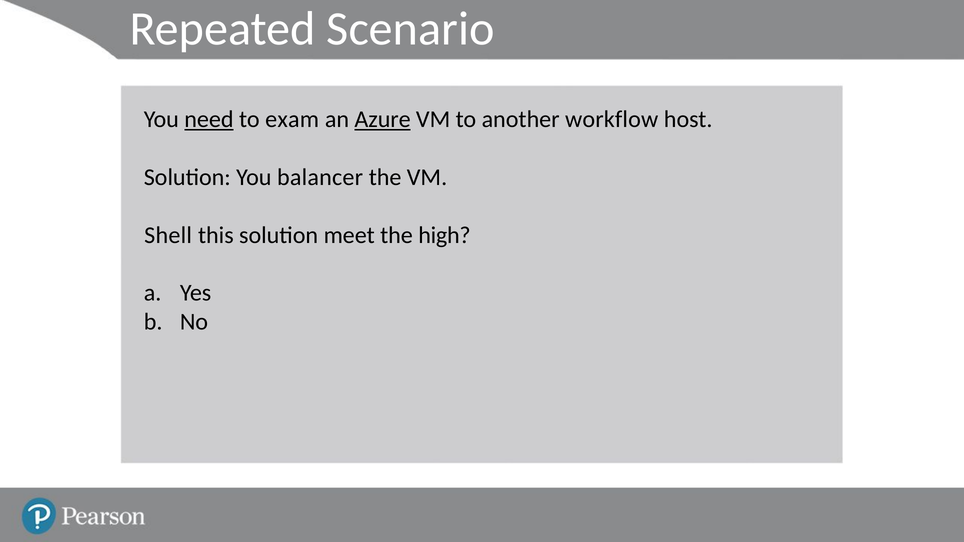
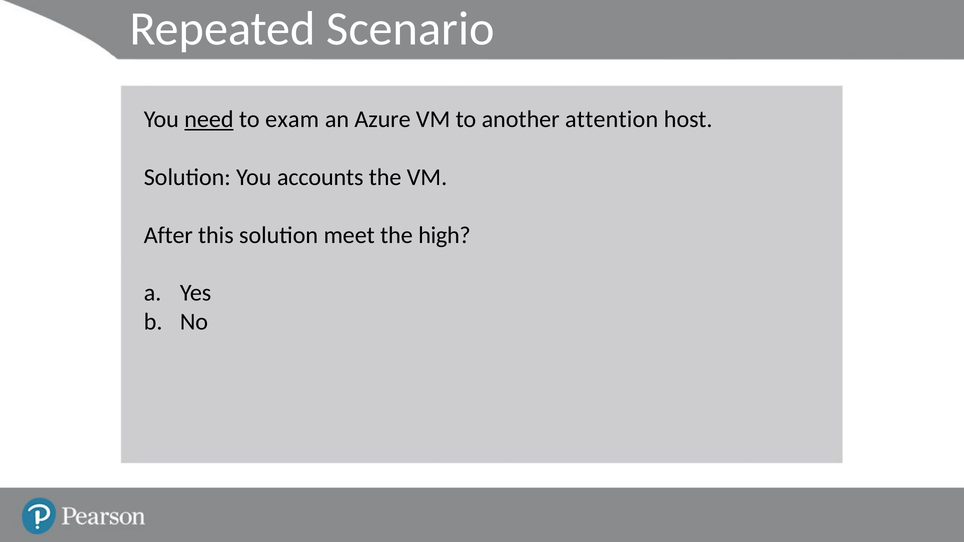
Azure underline: present -> none
workflow: workflow -> attention
balancer: balancer -> accounts
Shell: Shell -> After
